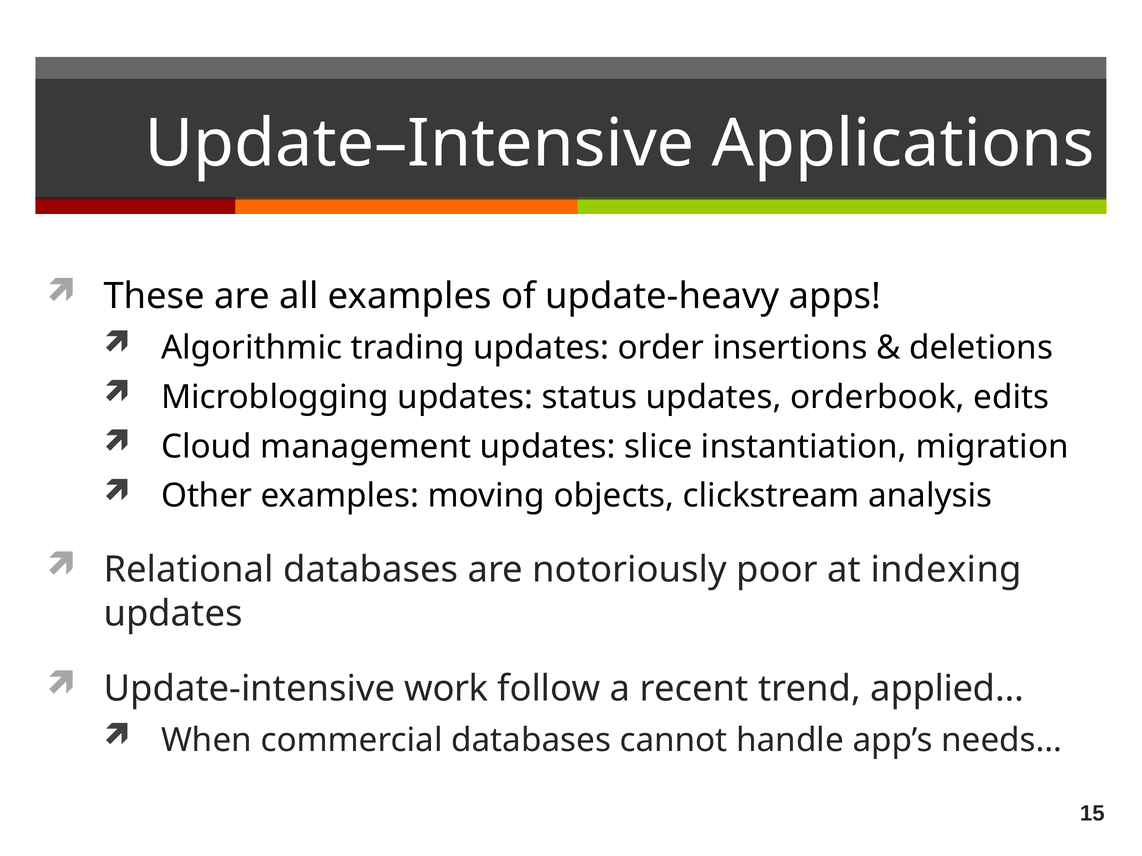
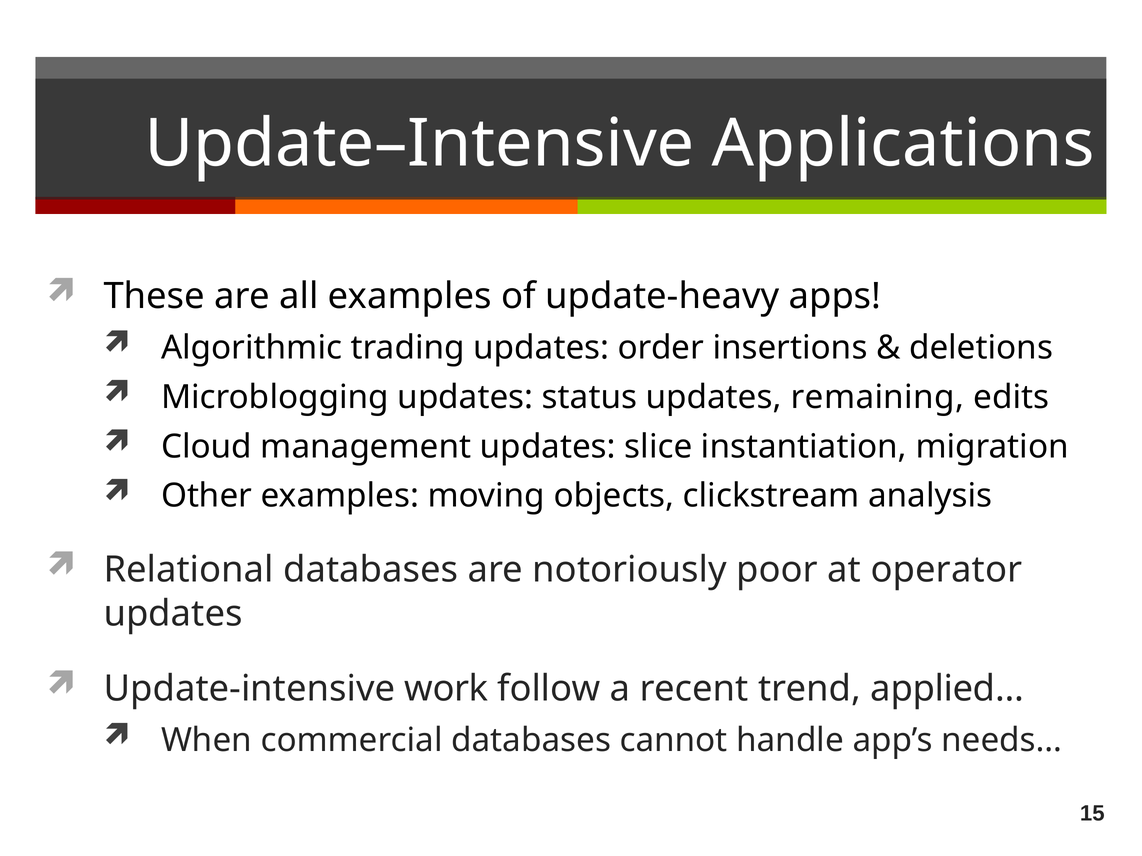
orderbook: orderbook -> remaining
indexing: indexing -> operator
